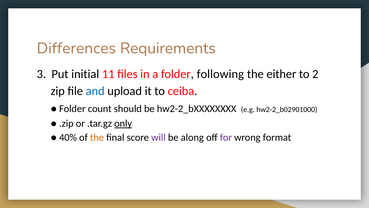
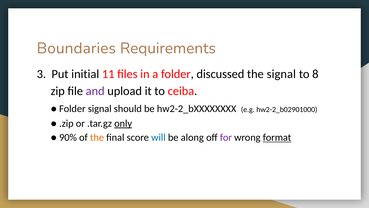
Differences: Differences -> Boundaries
following: following -> discussed
the either: either -> signal
2: 2 -> 8
and colour: blue -> purple
Folder count: count -> signal
40%: 40% -> 90%
will colour: purple -> blue
format underline: none -> present
